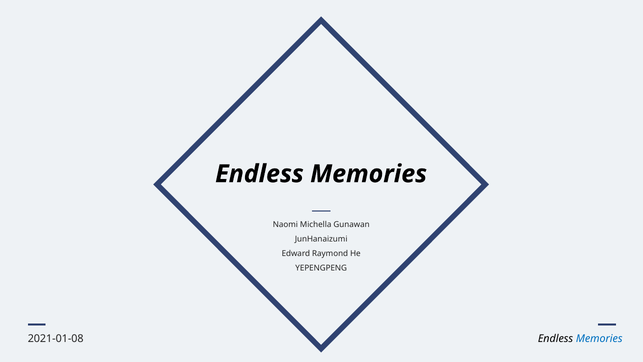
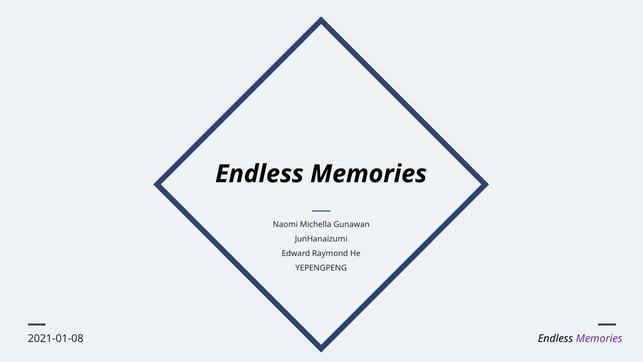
Memories at (599, 338) colour: blue -> purple
